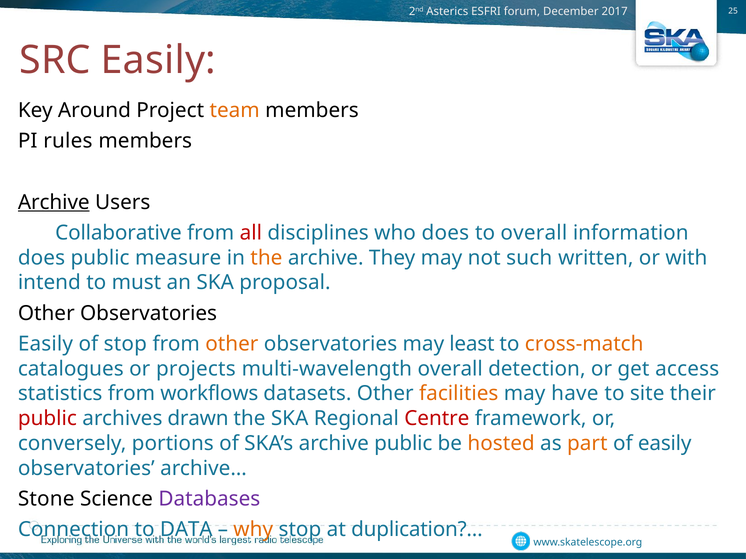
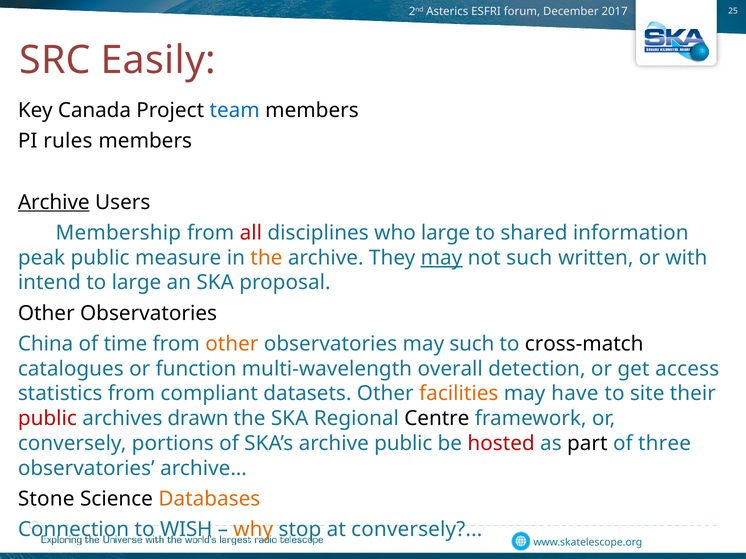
Around: Around -> Canada
team colour: orange -> blue
Collaborative: Collaborative -> Membership
who does: does -> large
to overall: overall -> shared
does at (41, 258): does -> peak
may at (441, 258) underline: none -> present
to must: must -> large
Easily at (45, 344): Easily -> China
of stop: stop -> time
may least: least -> such
cross-match colour: orange -> black
projects: projects -> function
workflows: workflows -> compliant
Centre colour: red -> black
hosted colour: orange -> red
part colour: orange -> black
of easily: easily -> three
Databases colour: purple -> orange
DATA: DATA -> WISH
at duplication: duplication -> conversely
